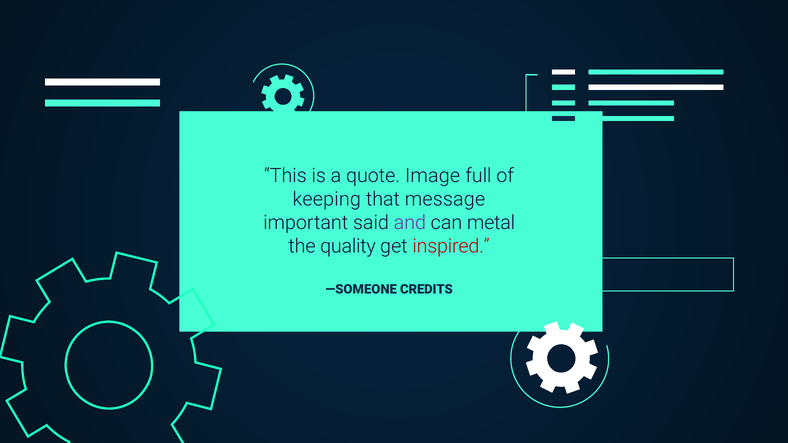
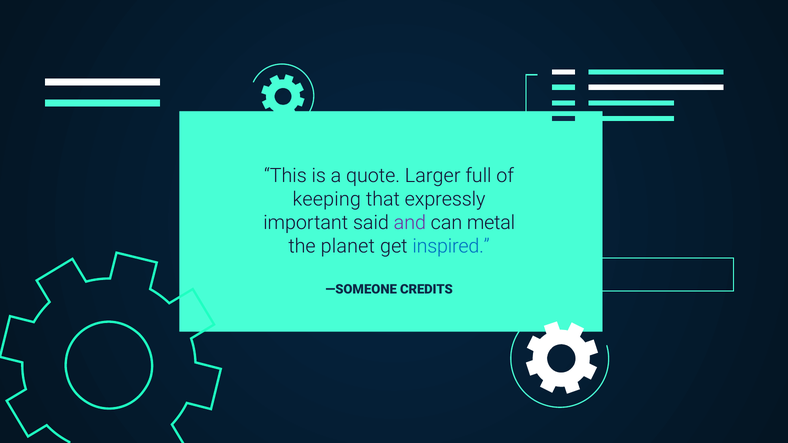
Image: Image -> Larger
message: message -> expressly
quality: quality -> planet
inspired colour: red -> blue
